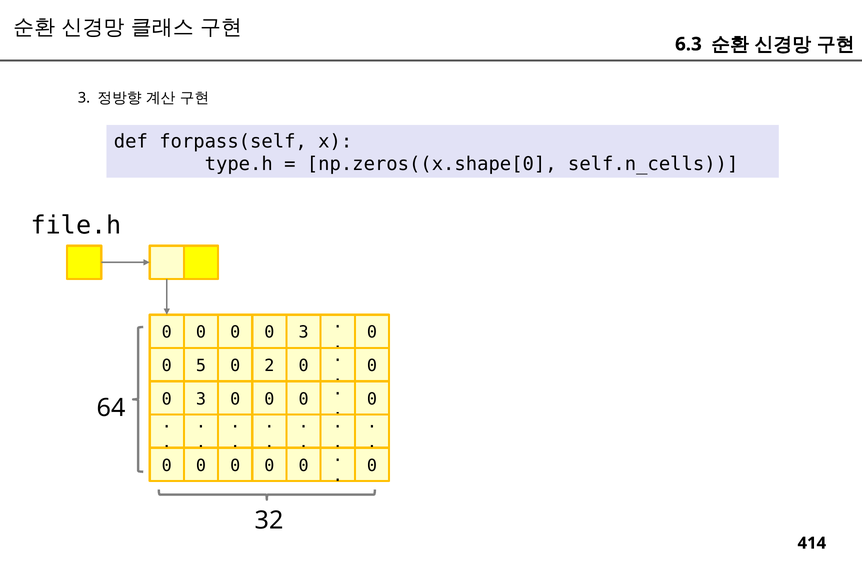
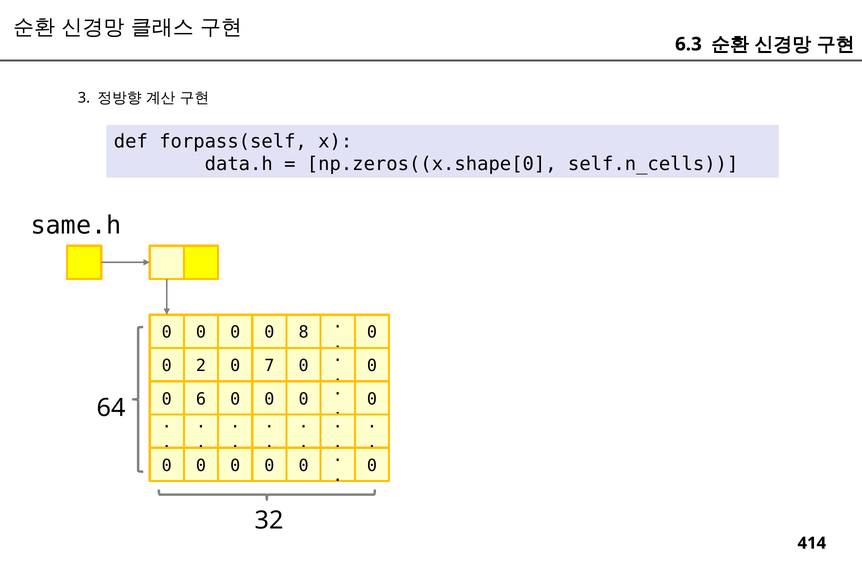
type.h: type.h -> data.h
file.h: file.h -> same.h
0 0 0 3: 3 -> 8
5: 5 -> 2
2: 2 -> 7
3 at (201, 399): 3 -> 6
